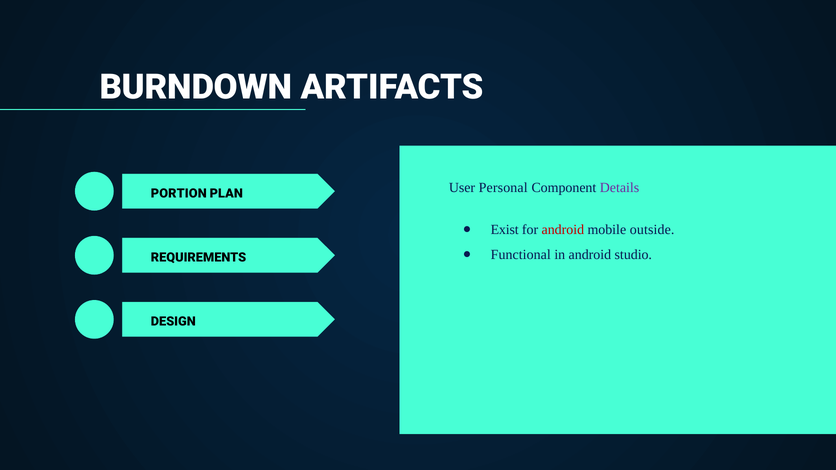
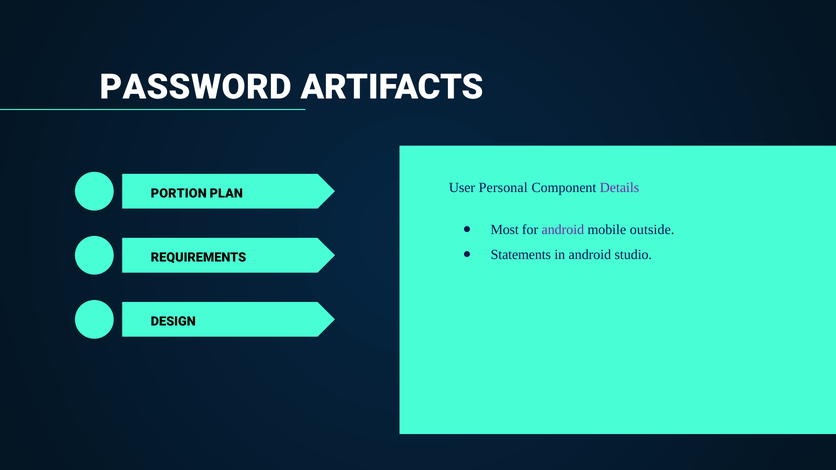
BURNDOWN: BURNDOWN -> PASSWORD
Exist: Exist -> Most
android at (563, 230) colour: red -> purple
Functional: Functional -> Statements
